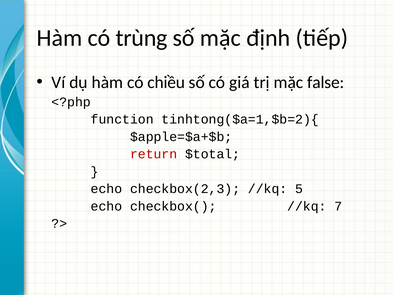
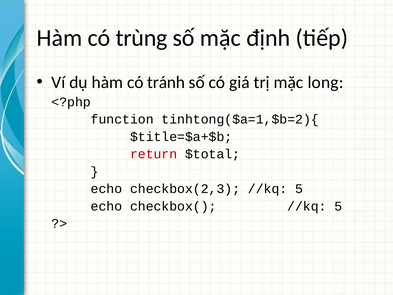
chiều: chiều -> tránh
false: false -> long
$apple=$a+$b: $apple=$a+$b -> $title=$a+$b
7 at (338, 206): 7 -> 5
